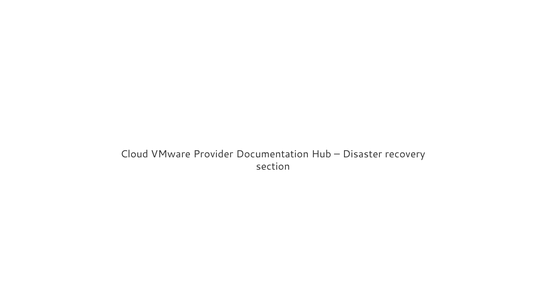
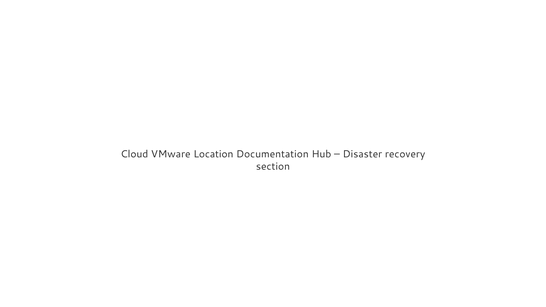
Provider: Provider -> Location
